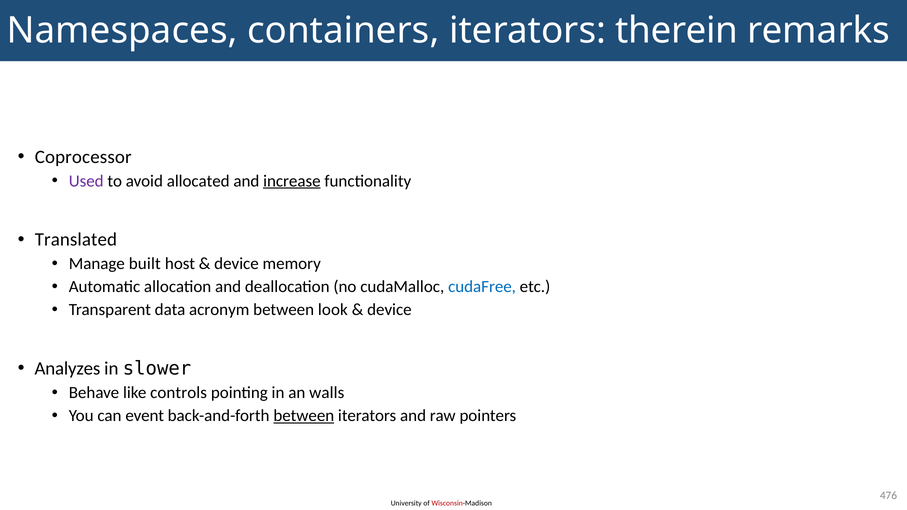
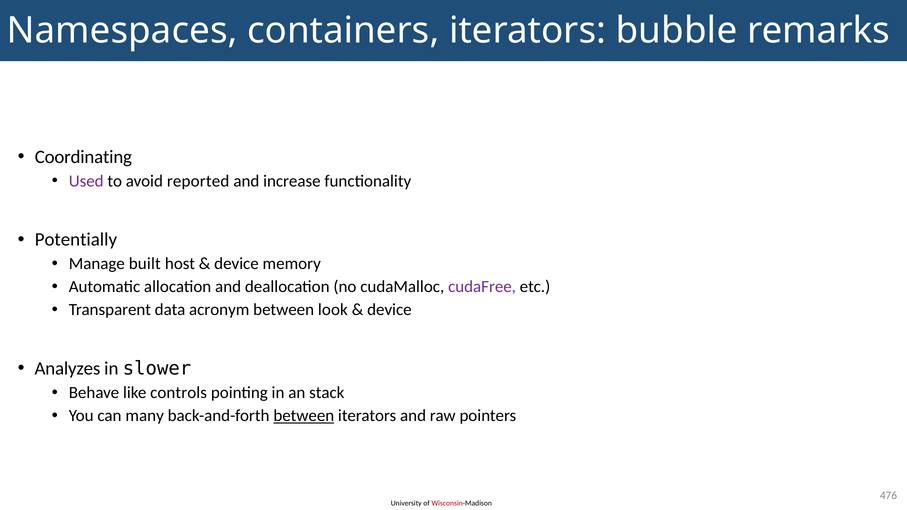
therein: therein -> bubble
Coprocessor: Coprocessor -> Coordinating
allocated: allocated -> reported
increase underline: present -> none
Translated: Translated -> Potentially
cudaFree colour: blue -> purple
walls: walls -> stack
event: event -> many
